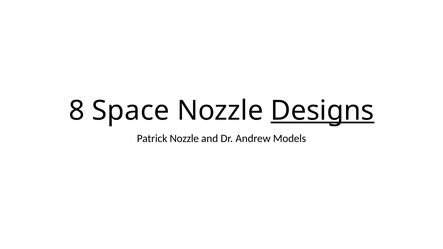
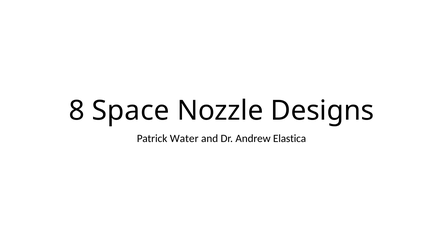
Designs underline: present -> none
Patrick Nozzle: Nozzle -> Water
Models: Models -> Elastica
